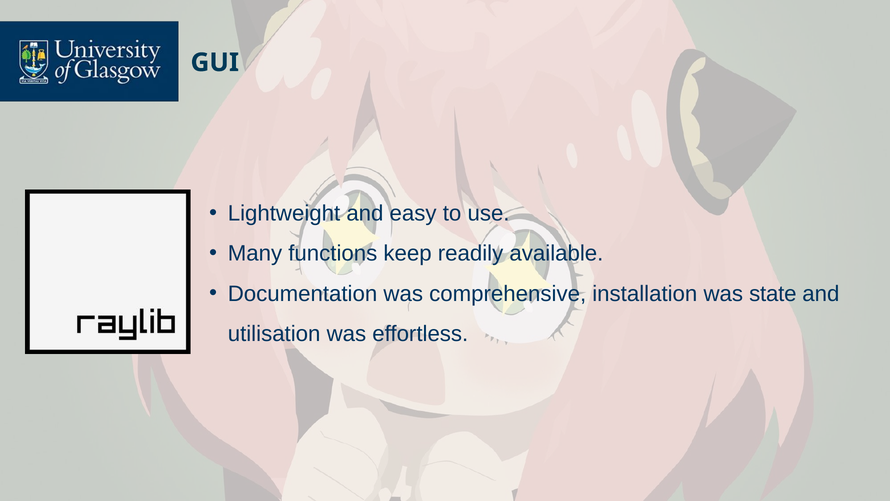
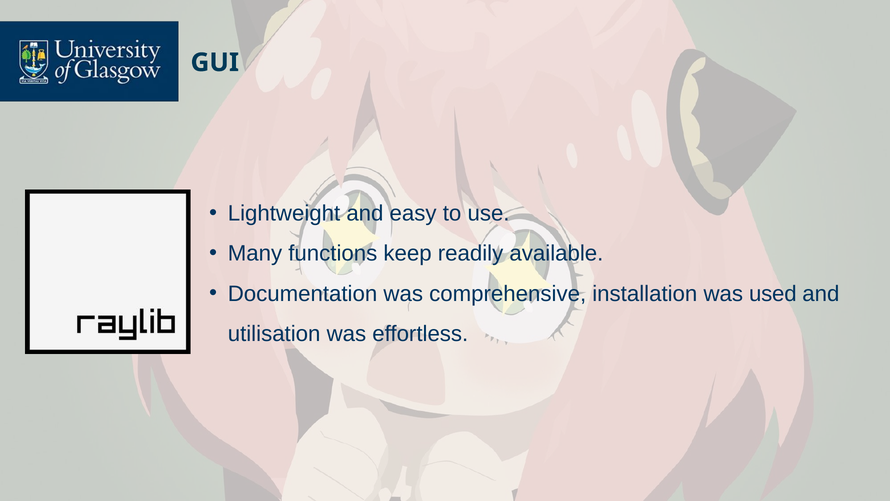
state: state -> used
